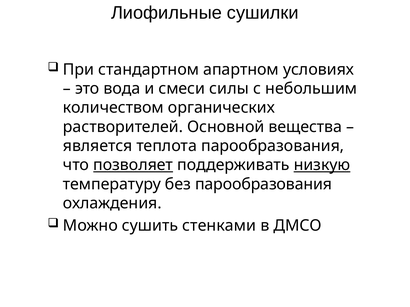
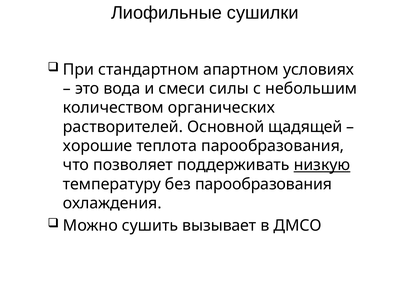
вещества: вещества -> щадящей
является: является -> хорошие
позволяет underline: present -> none
стенками: стенками -> вызывает
